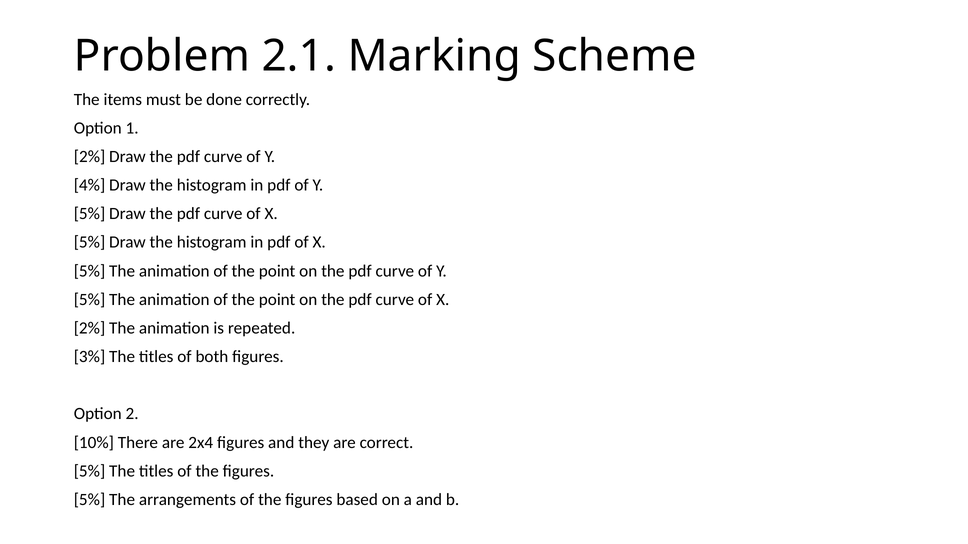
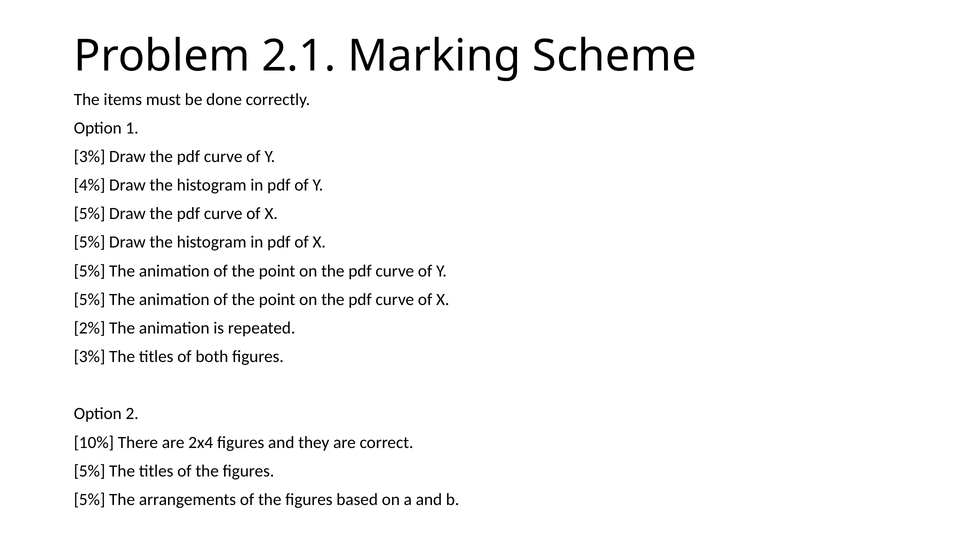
2% at (90, 157): 2% -> 3%
